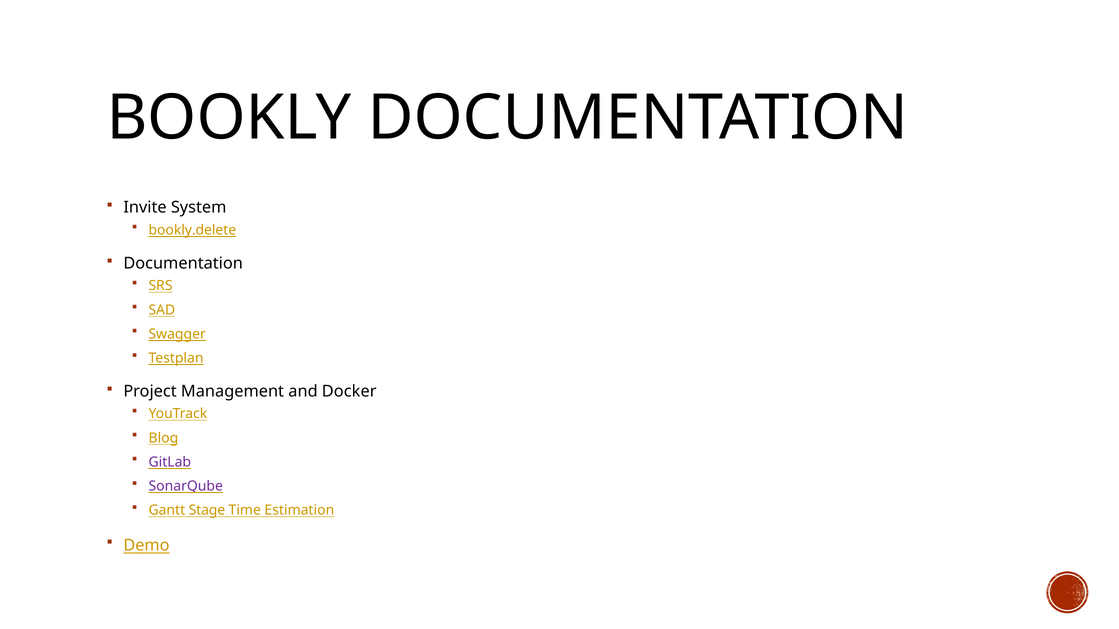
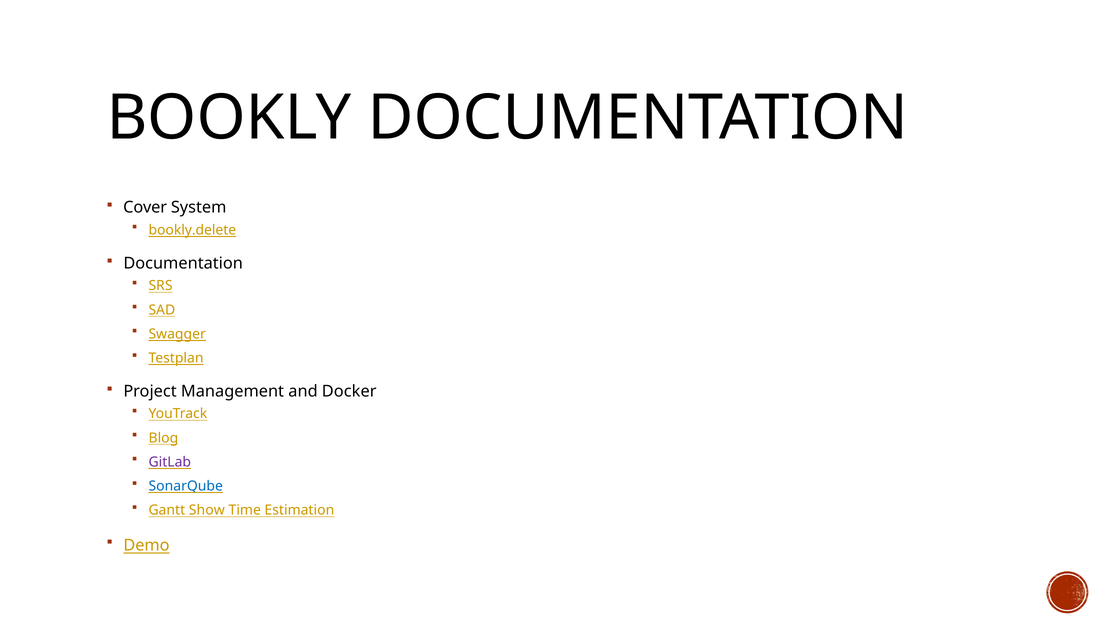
Invite: Invite -> Cover
SonarQube colour: purple -> blue
Stage: Stage -> Show
